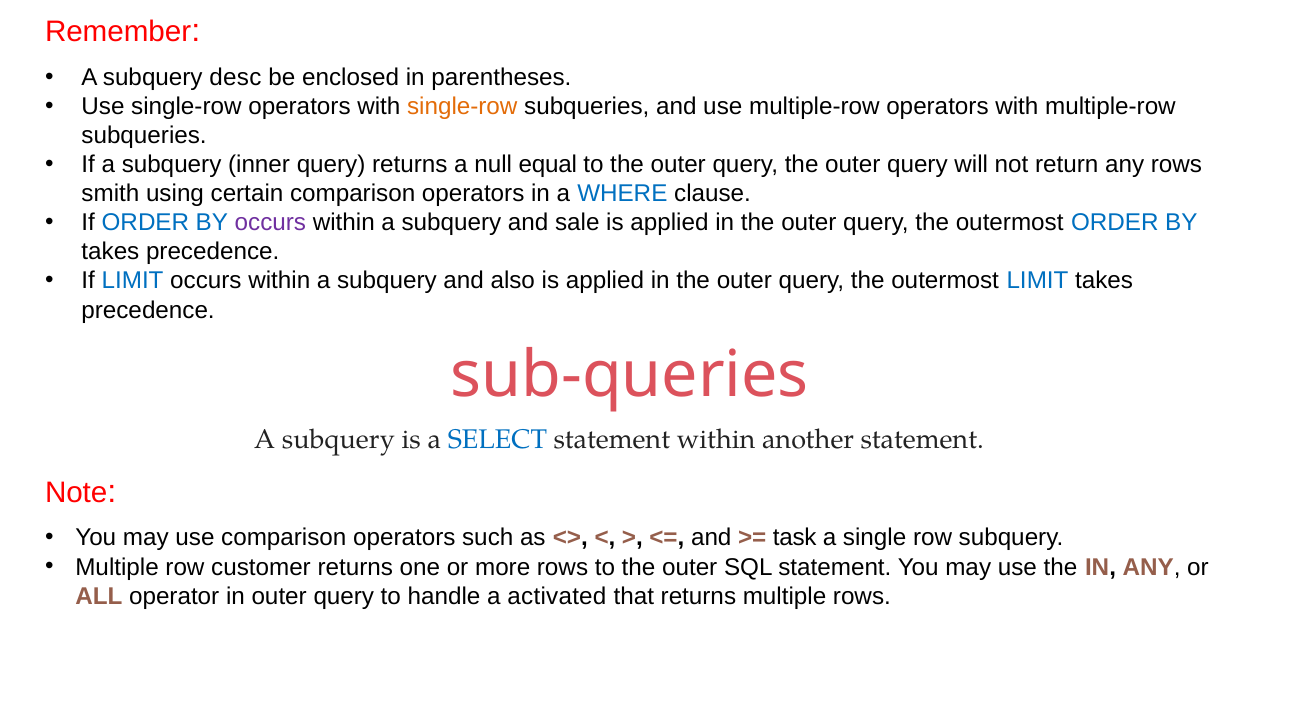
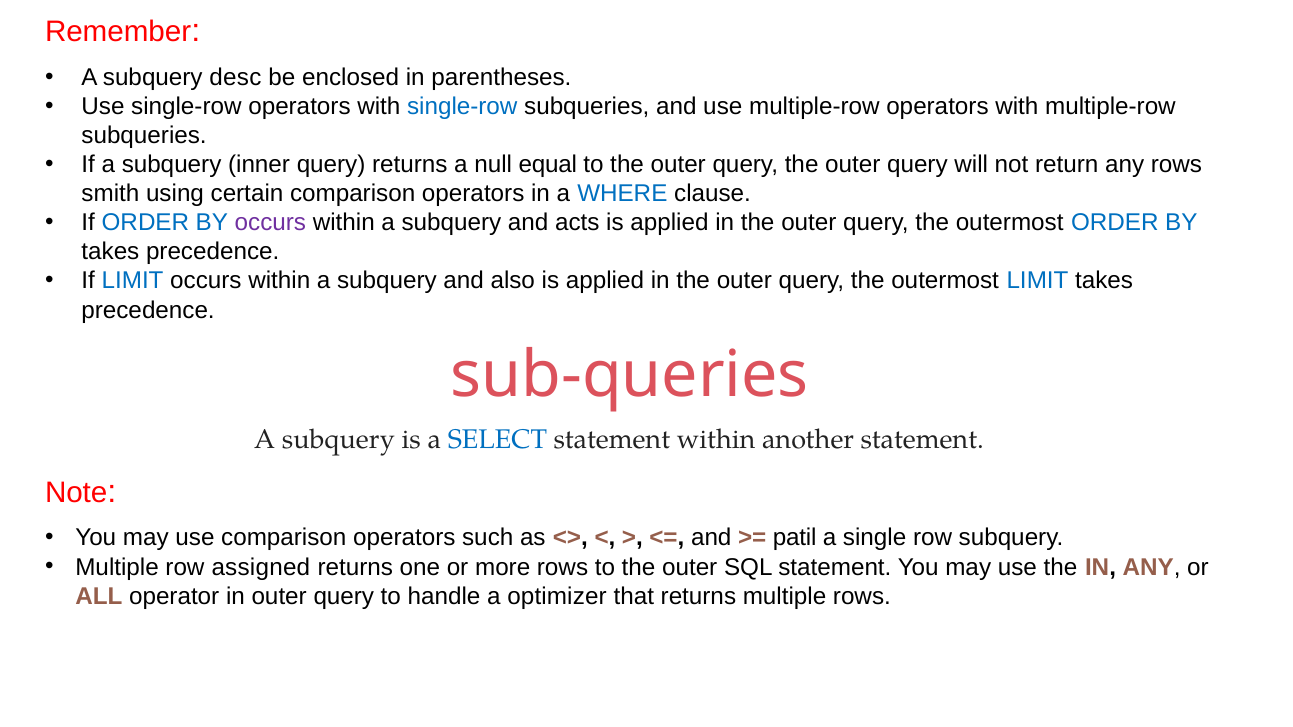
single-row at (462, 106) colour: orange -> blue
sale: sale -> acts
task: task -> patil
customer: customer -> assigned
activated: activated -> optimizer
